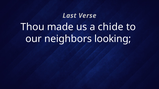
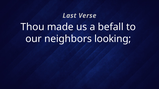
chide: chide -> befall
